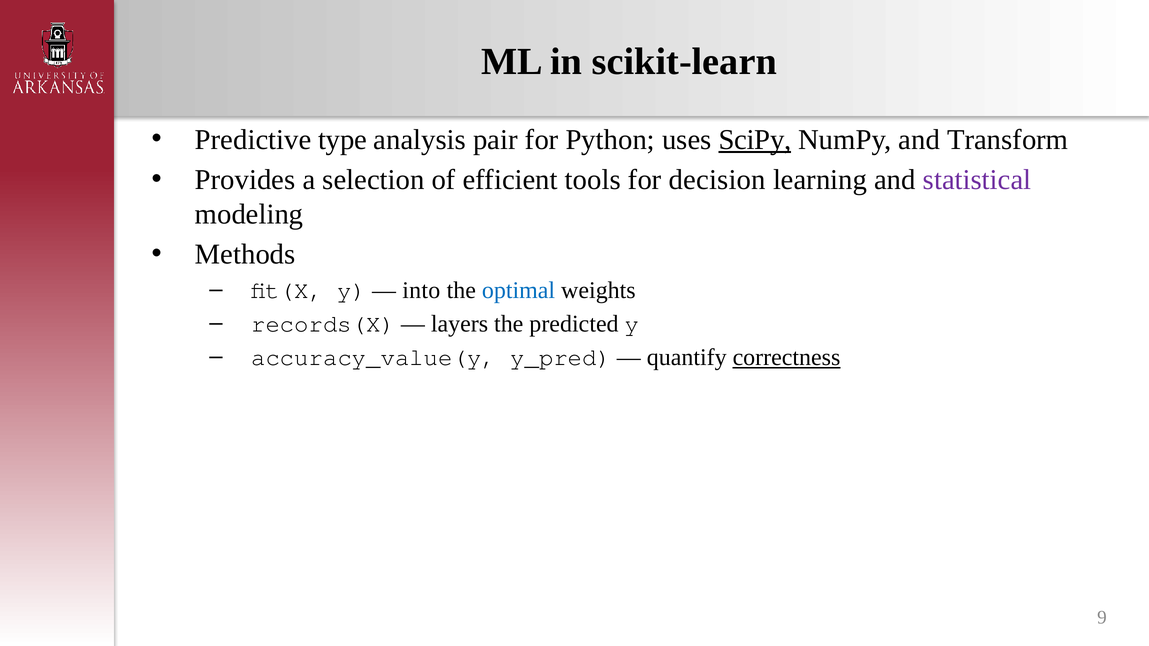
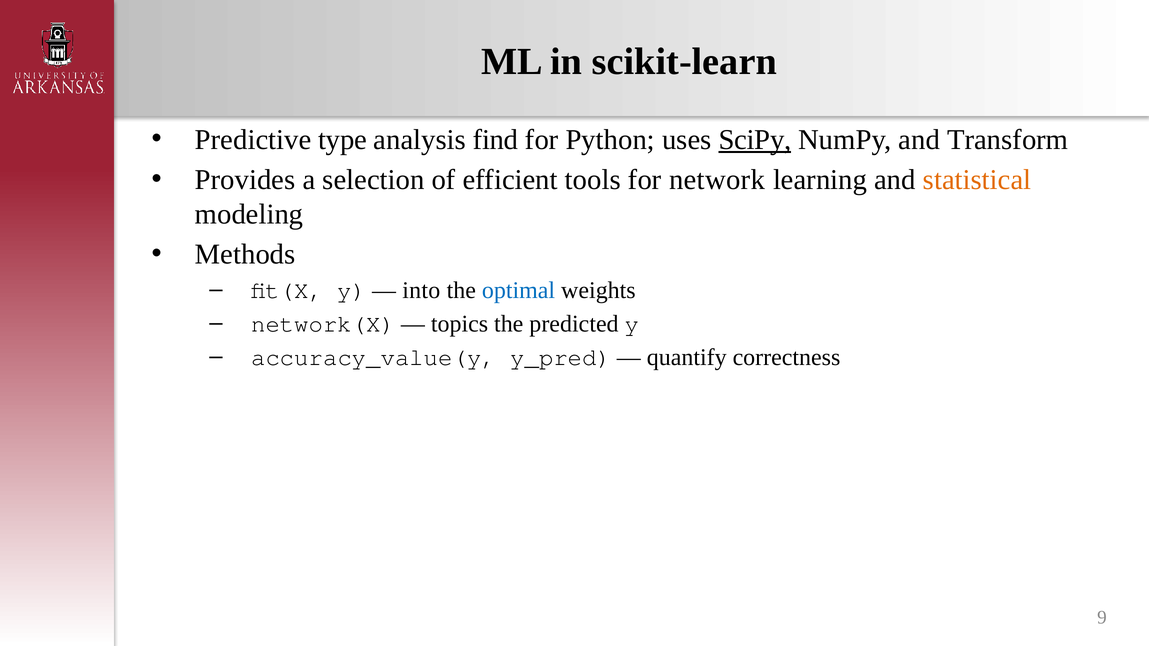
pair: pair -> find
decision: decision -> network
statistical colour: purple -> orange
records(X: records(X -> network(X
layers: layers -> topics
correctness underline: present -> none
